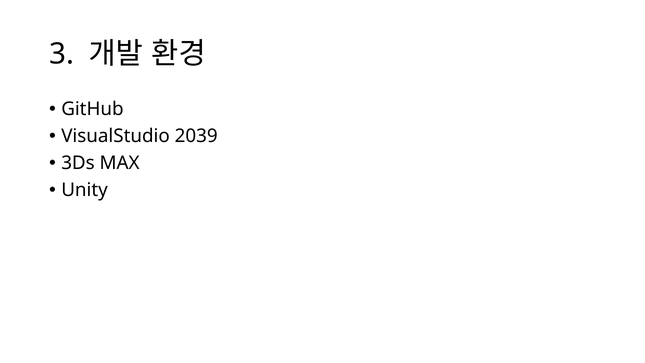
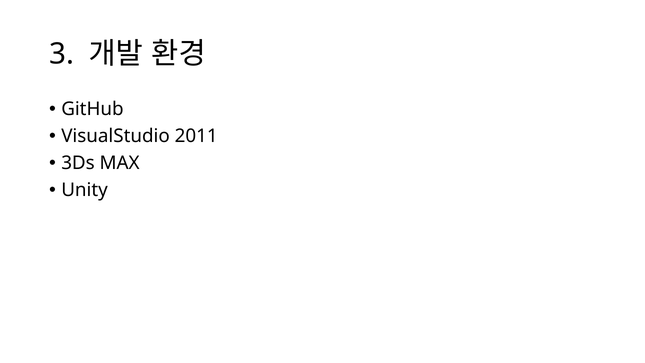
2039: 2039 -> 2011
